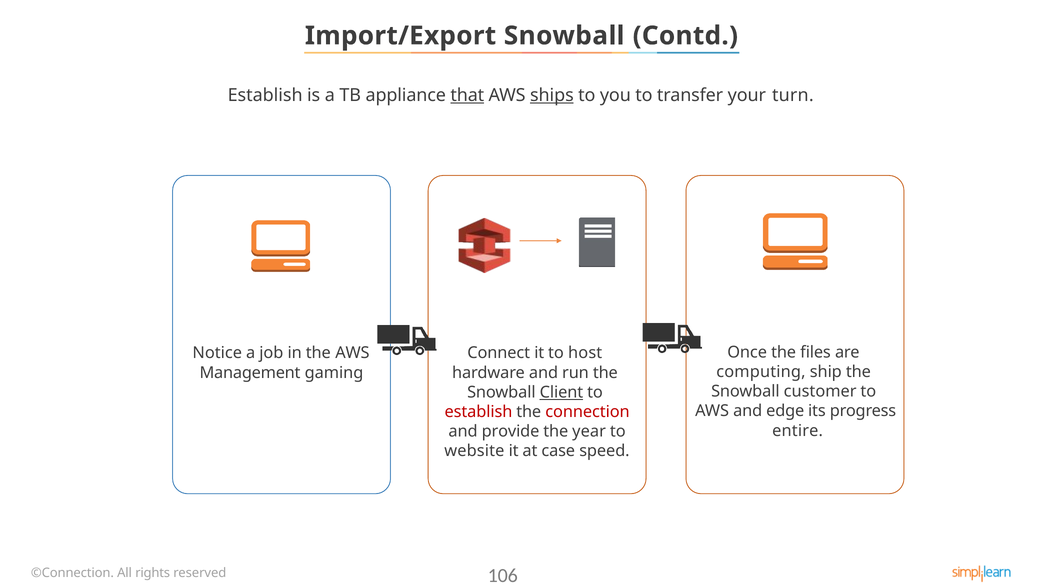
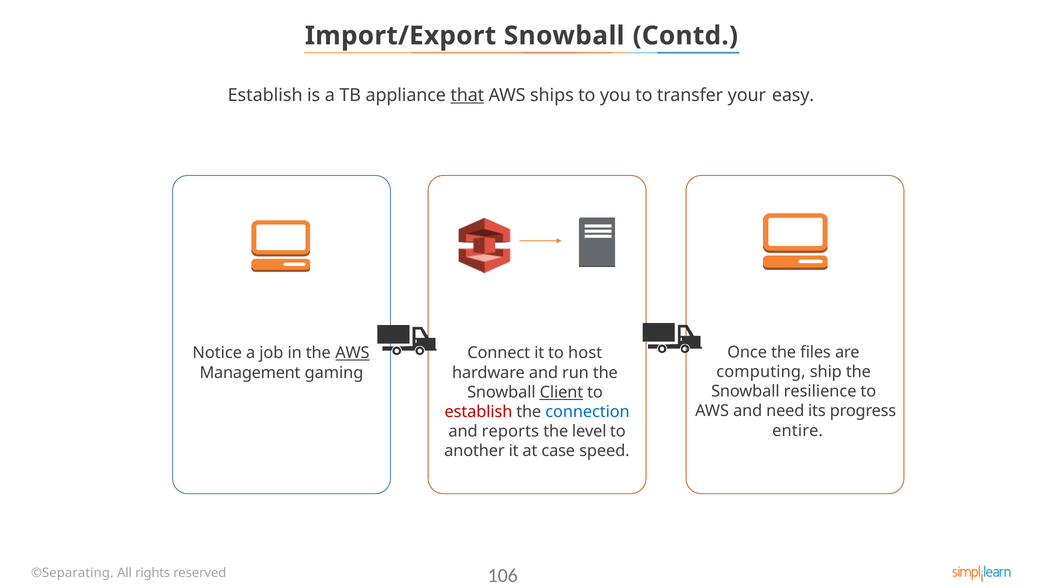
ships underline: present -> none
turn: turn -> easy
AWS at (352, 353) underline: none -> present
customer: customer -> resilience
edge: edge -> need
connection colour: red -> blue
provide: provide -> reports
year: year -> level
website: website -> another
©Connection: ©Connection -> ©Separating
